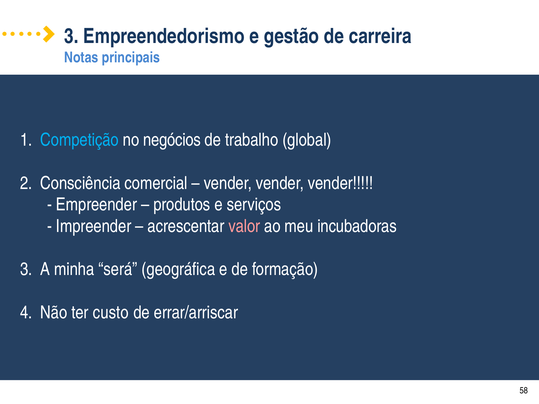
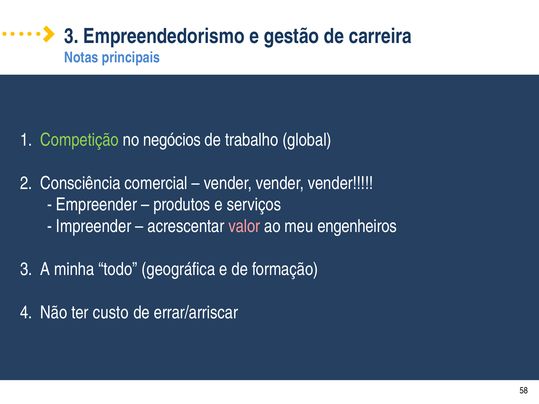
Competição colour: light blue -> light green
incubadoras: incubadoras -> engenheiros
será: será -> todo
